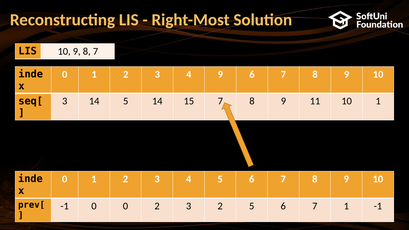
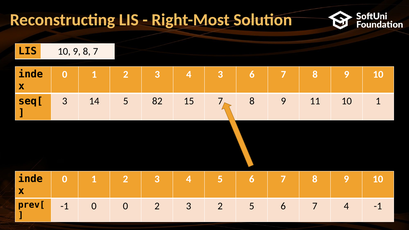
4 9: 9 -> 3
5 14: 14 -> 82
7 1: 1 -> 4
